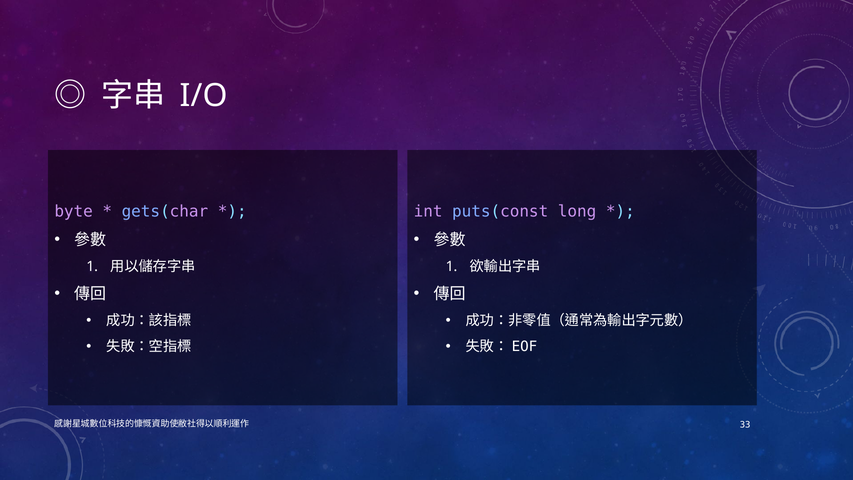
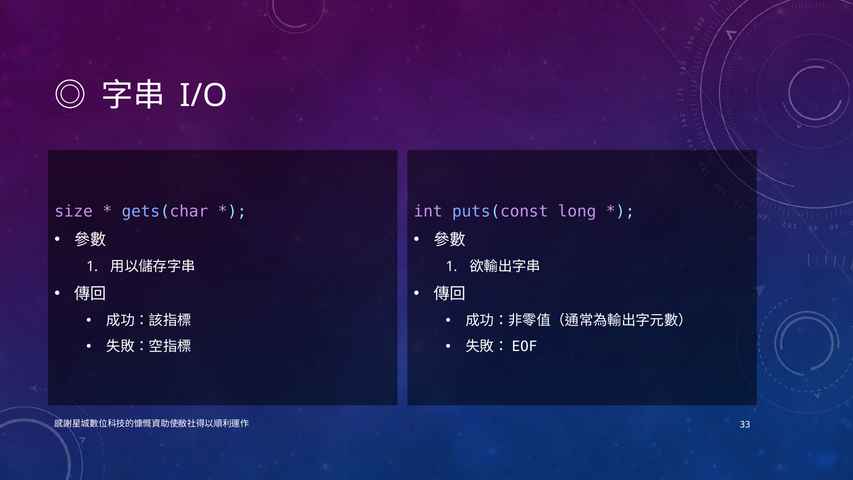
byte: byte -> size
